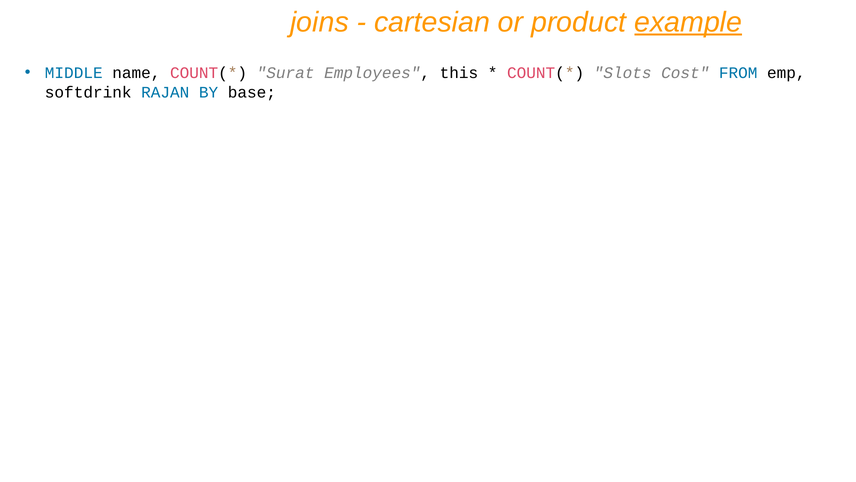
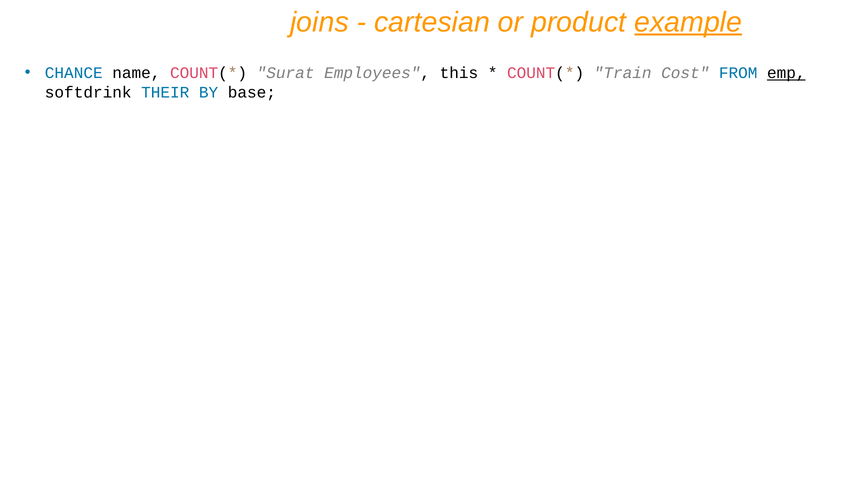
MIDDLE: MIDDLE -> CHANCE
Slots: Slots -> Train
emp underline: none -> present
RAJAN: RAJAN -> THEIR
